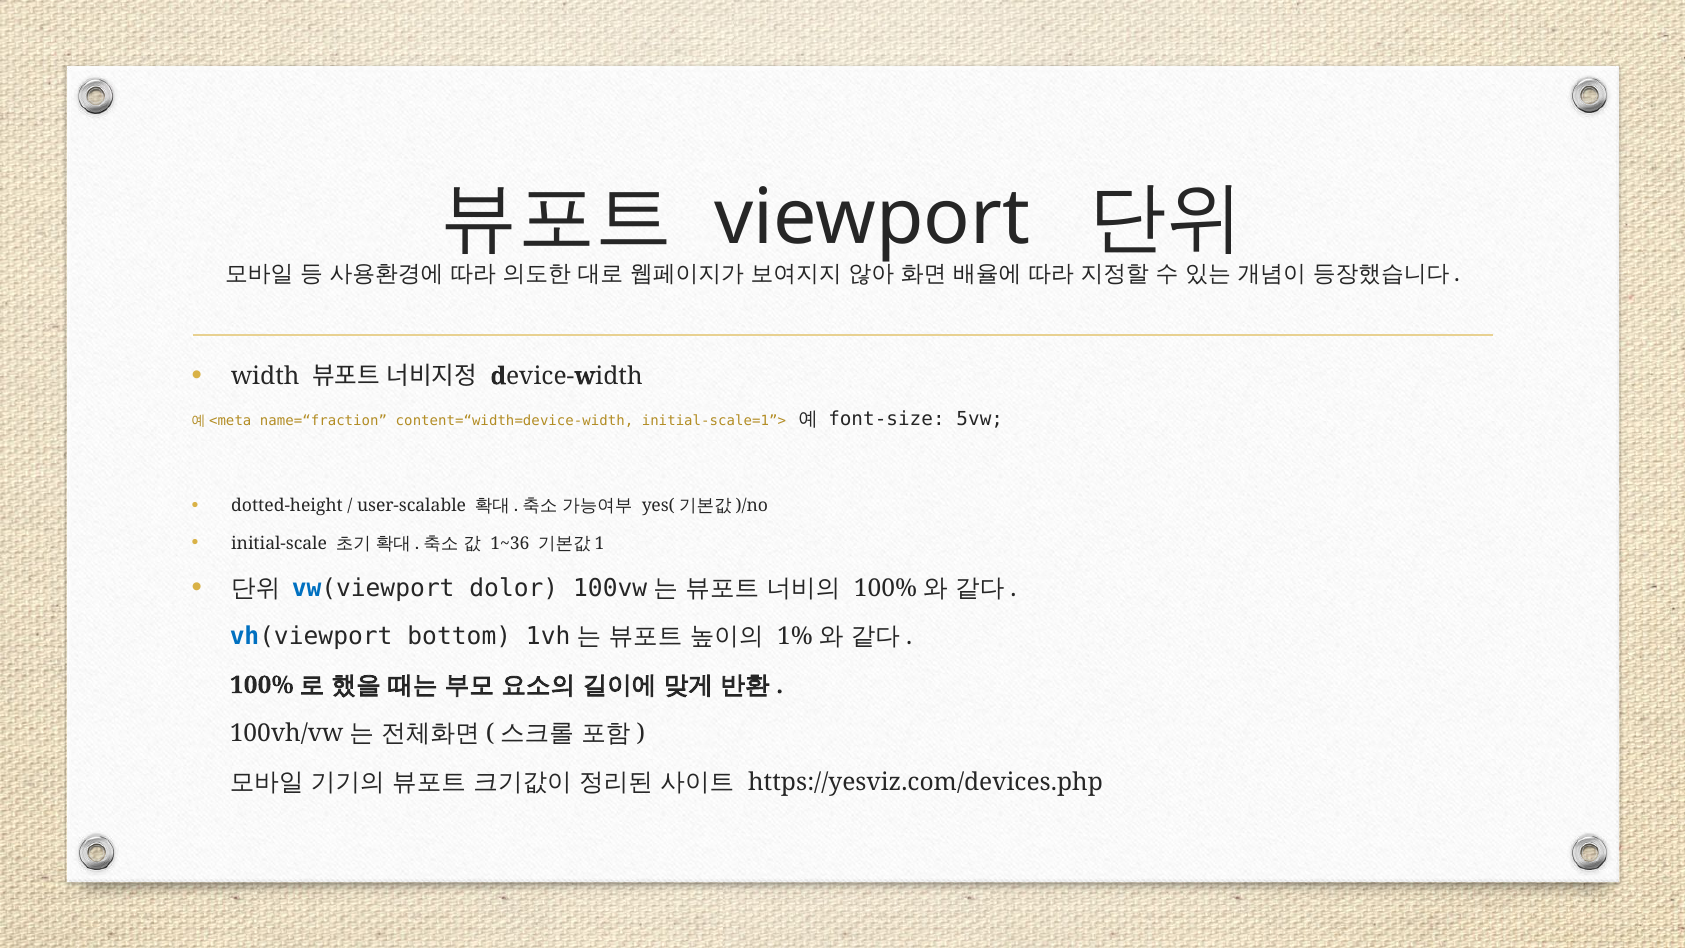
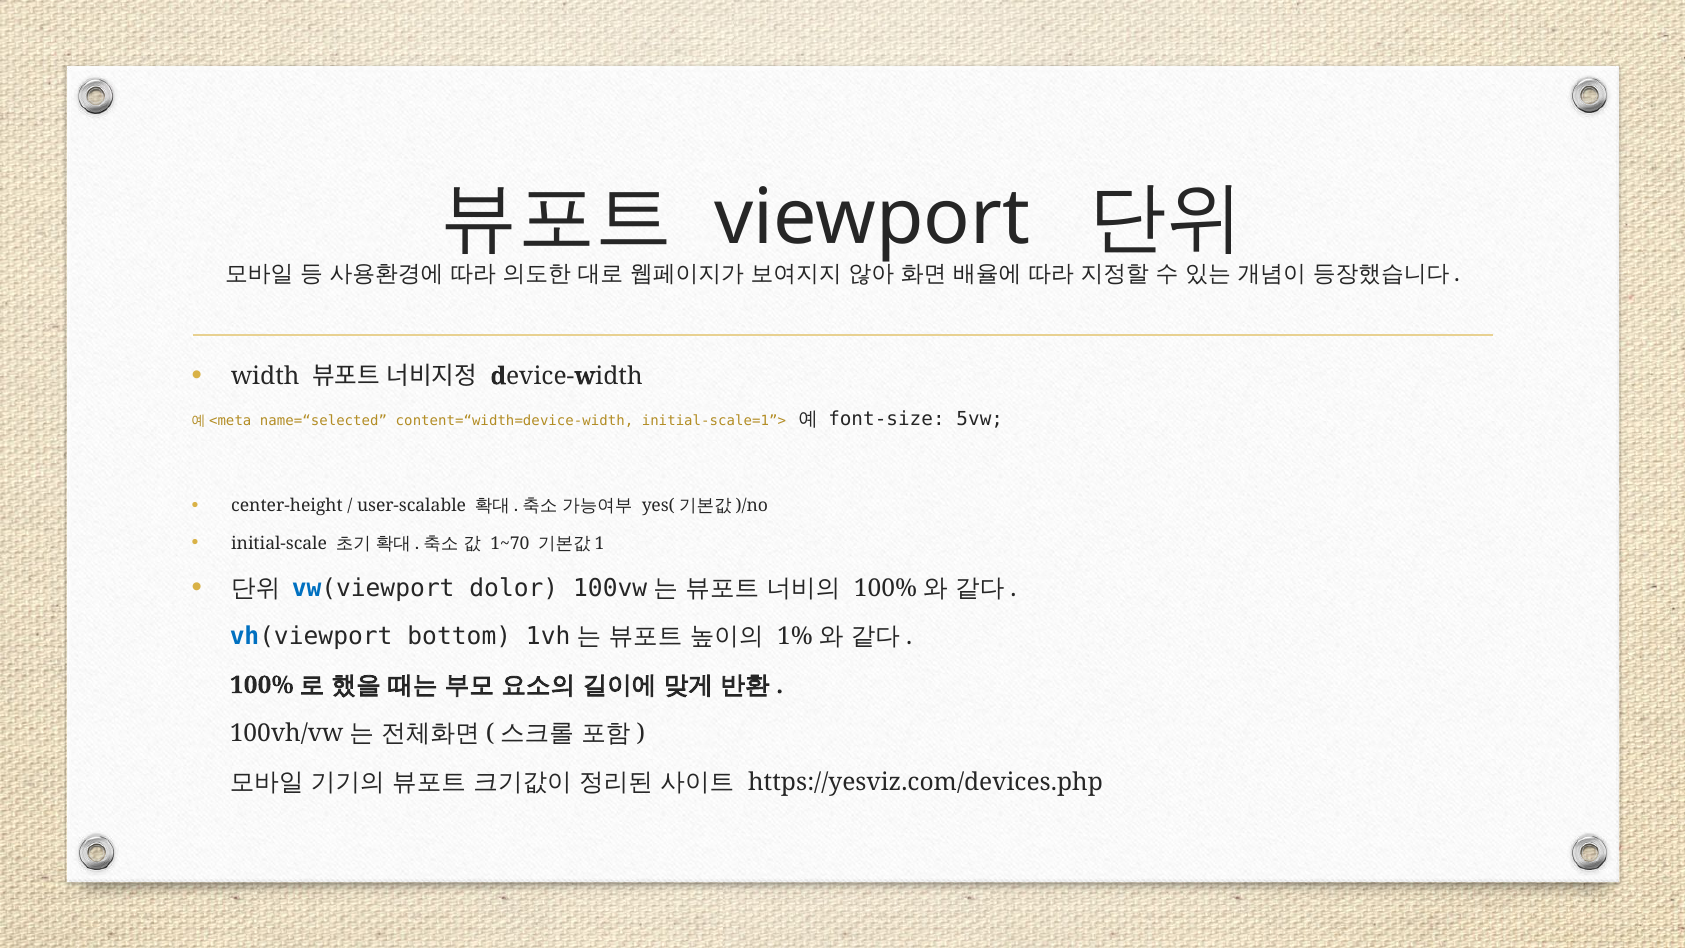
name=“fraction: name=“fraction -> name=“selected
dotted-height: dotted-height -> center-height
1~36: 1~36 -> 1~70
